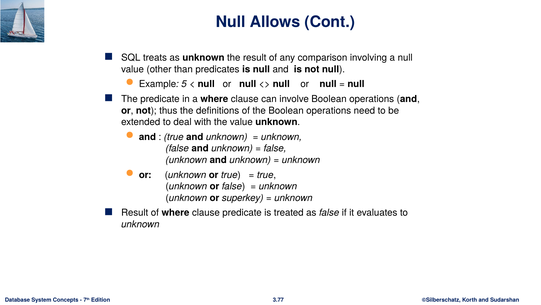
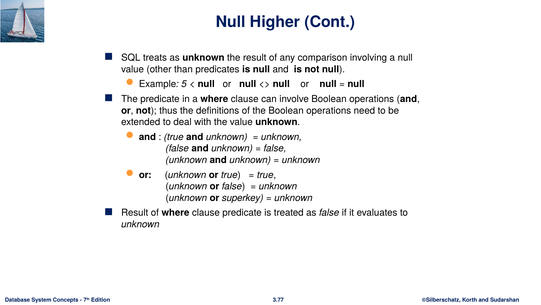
Allows: Allows -> Higher
